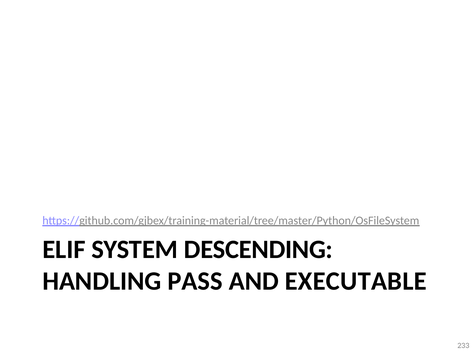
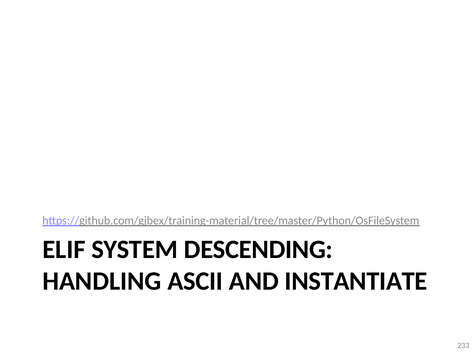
PASS: PASS -> ASCII
EXECUTABLE: EXECUTABLE -> INSTANTIATE
